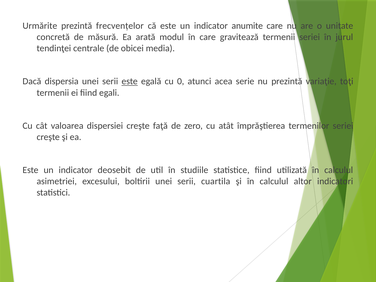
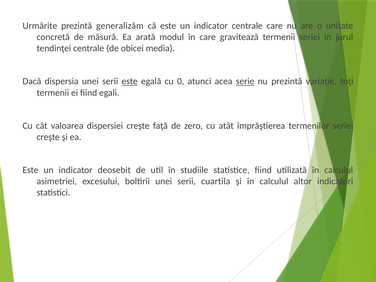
frecvențelor: frecvențelor -> generalizăm
indicator anumite: anumite -> centrale
serie underline: none -> present
